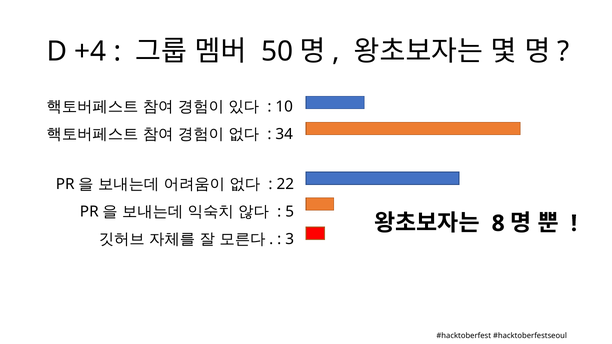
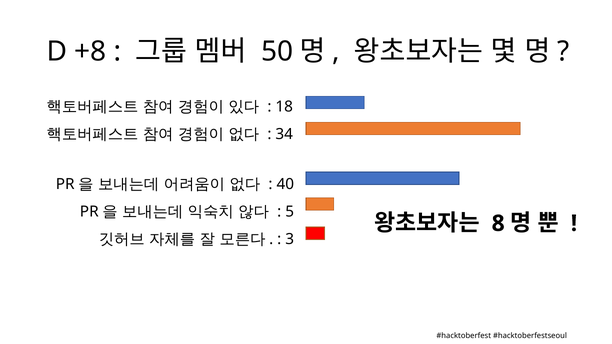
+4: +4 -> +8
10: 10 -> 18
22: 22 -> 40
